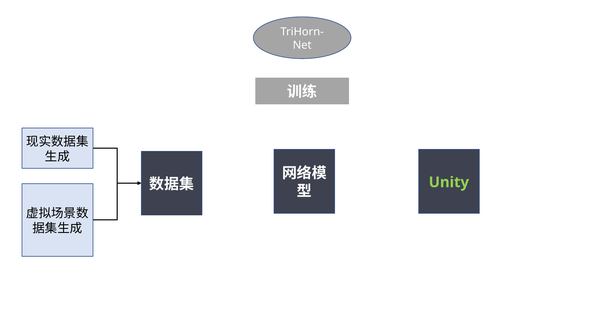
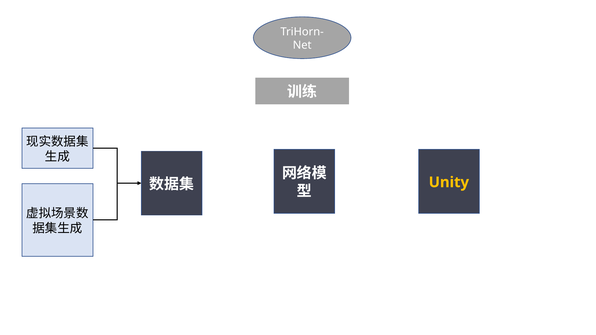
Unity colour: light green -> yellow
